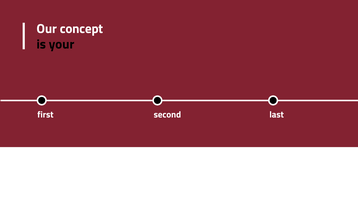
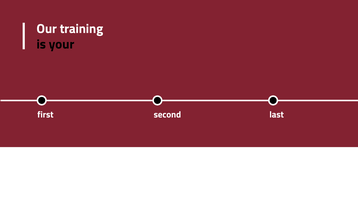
concept: concept -> training
